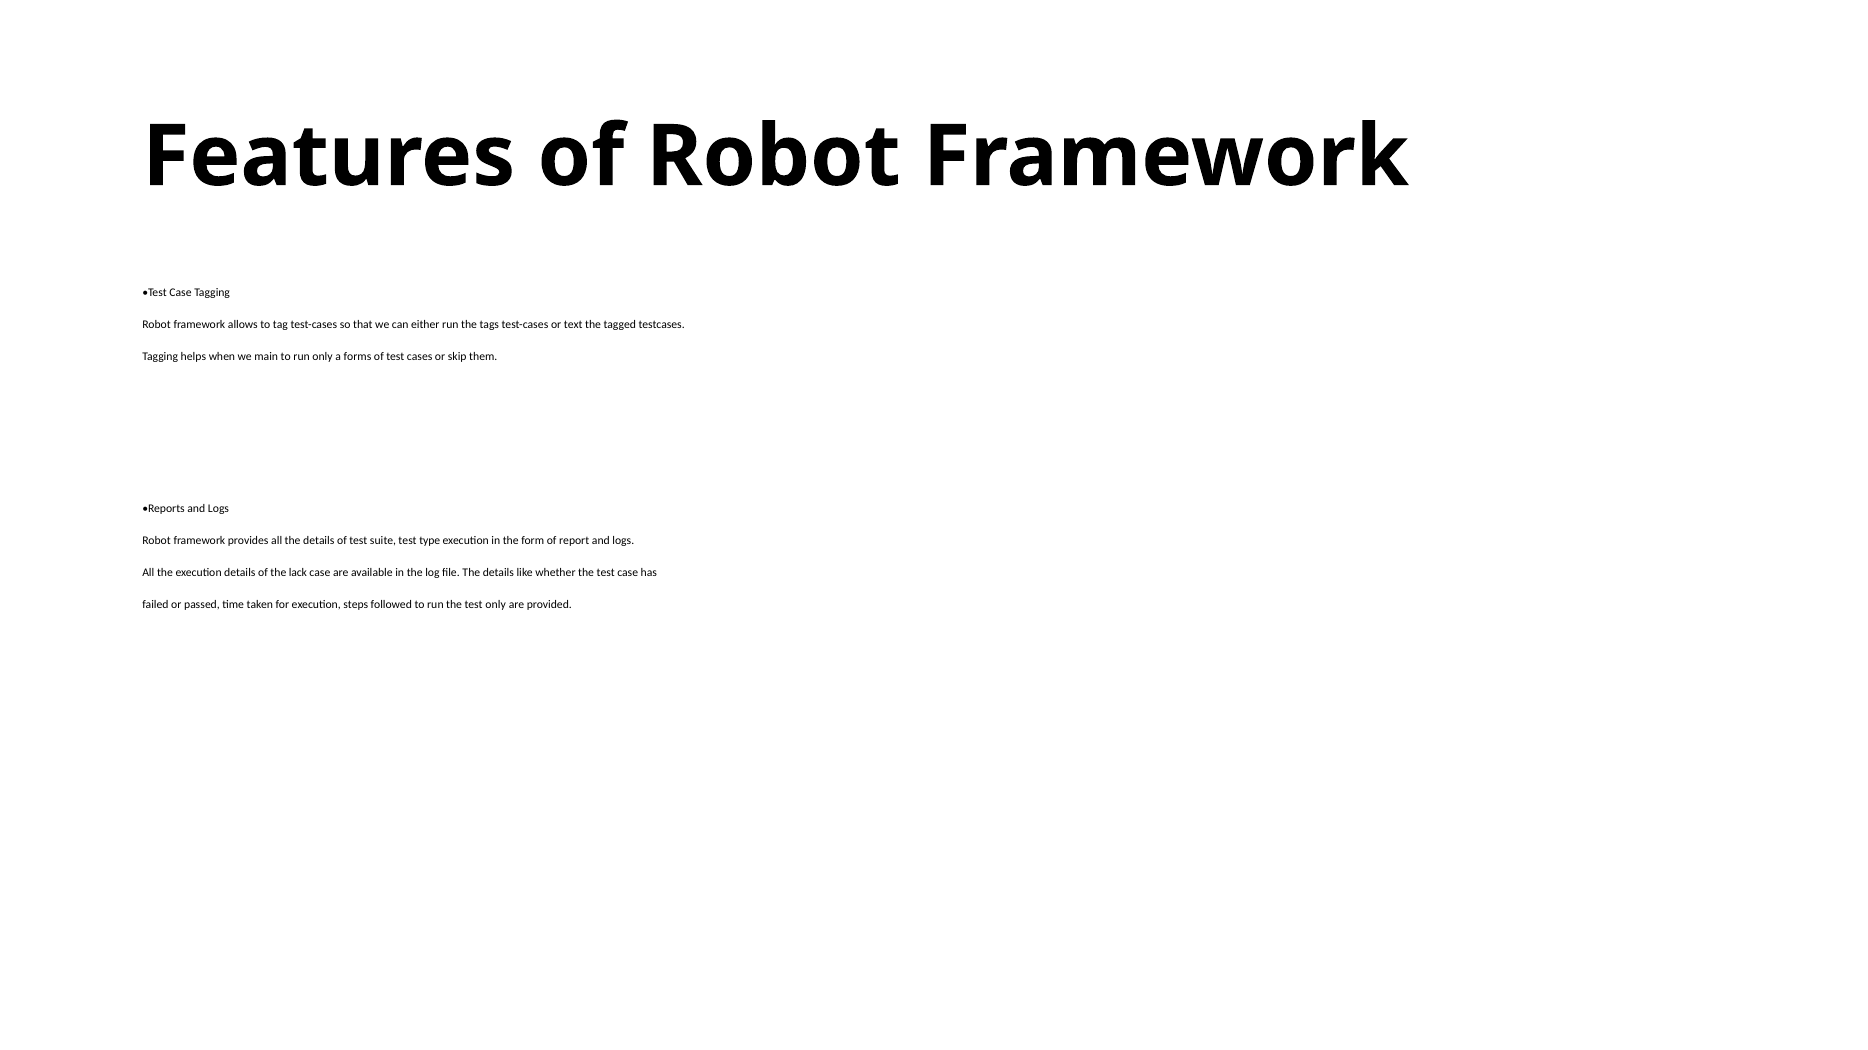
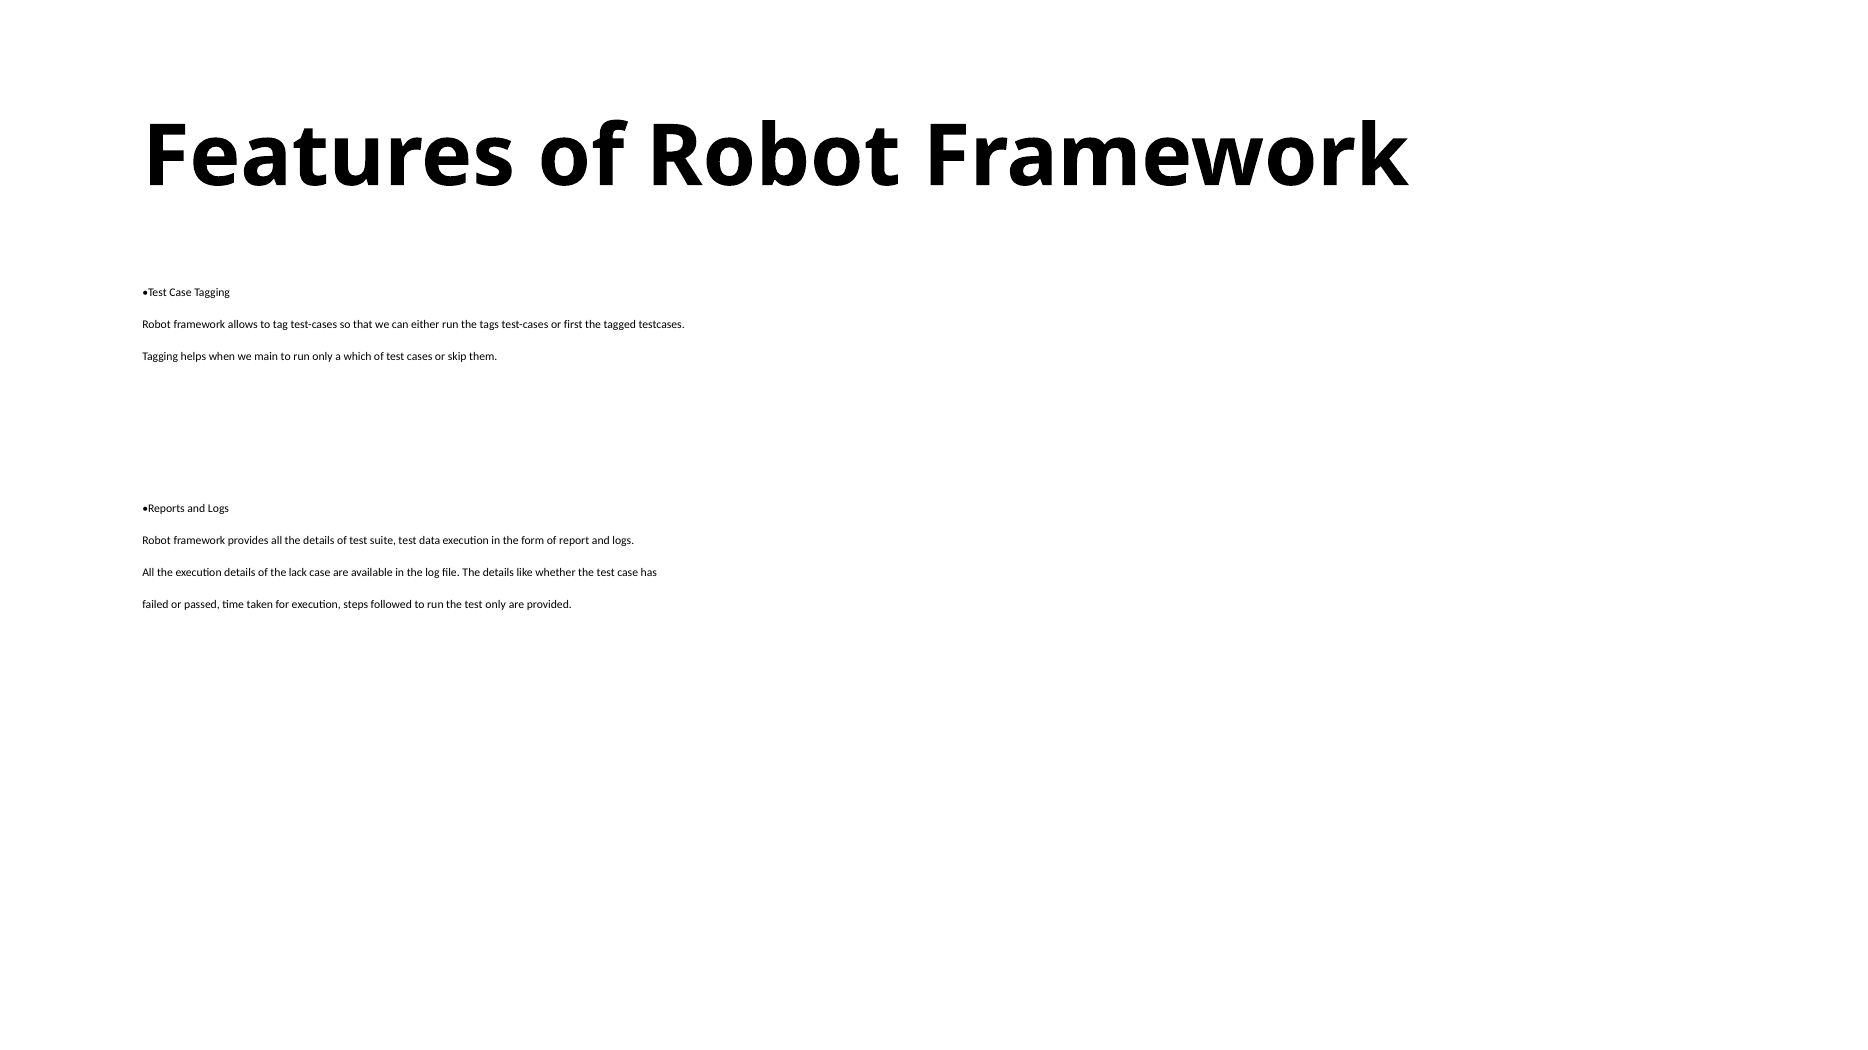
text: text -> first
forms: forms -> which
type: type -> data
